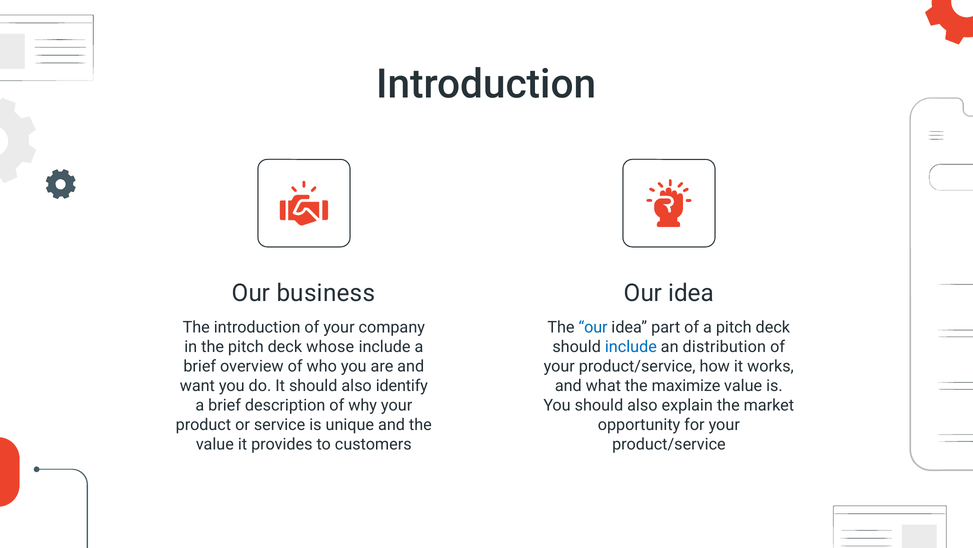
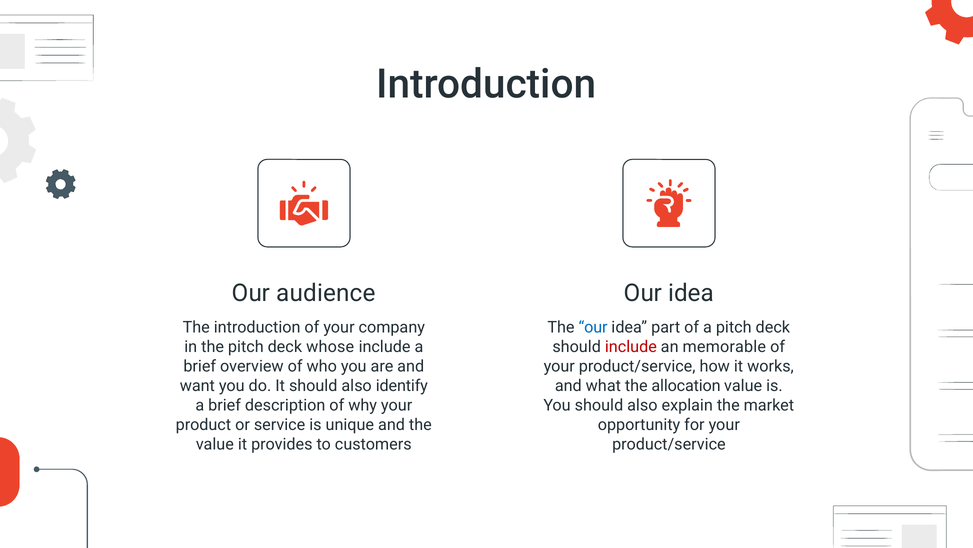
business: business -> audience
include at (631, 346) colour: blue -> red
distribution: distribution -> memorable
maximize: maximize -> allocation
